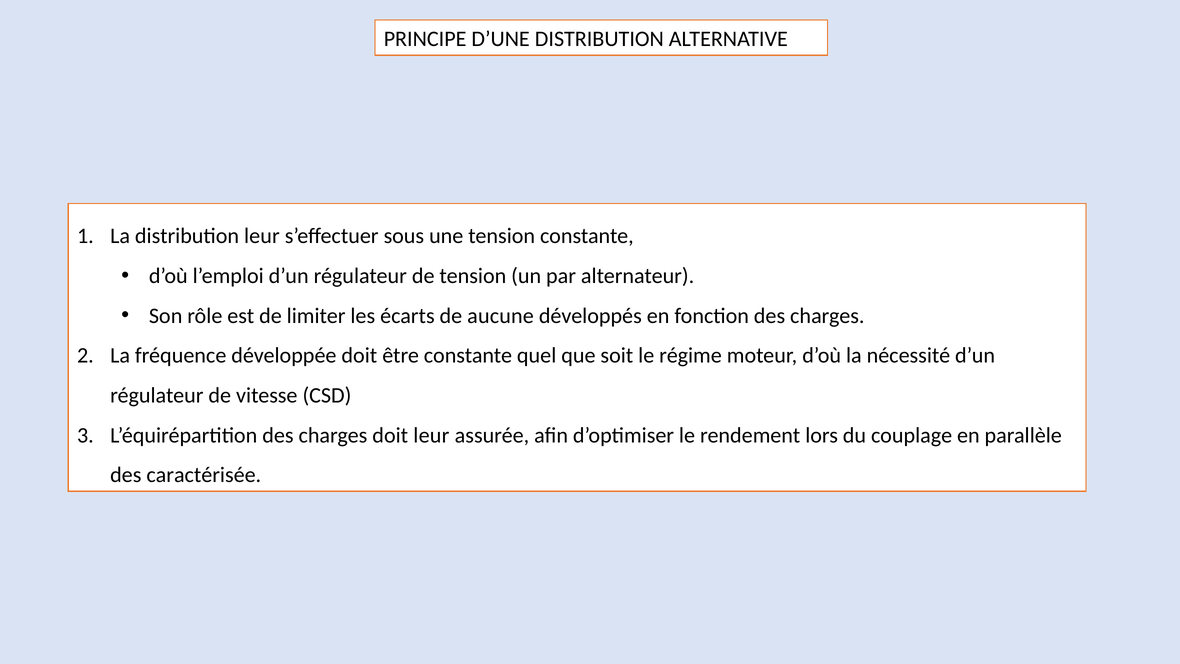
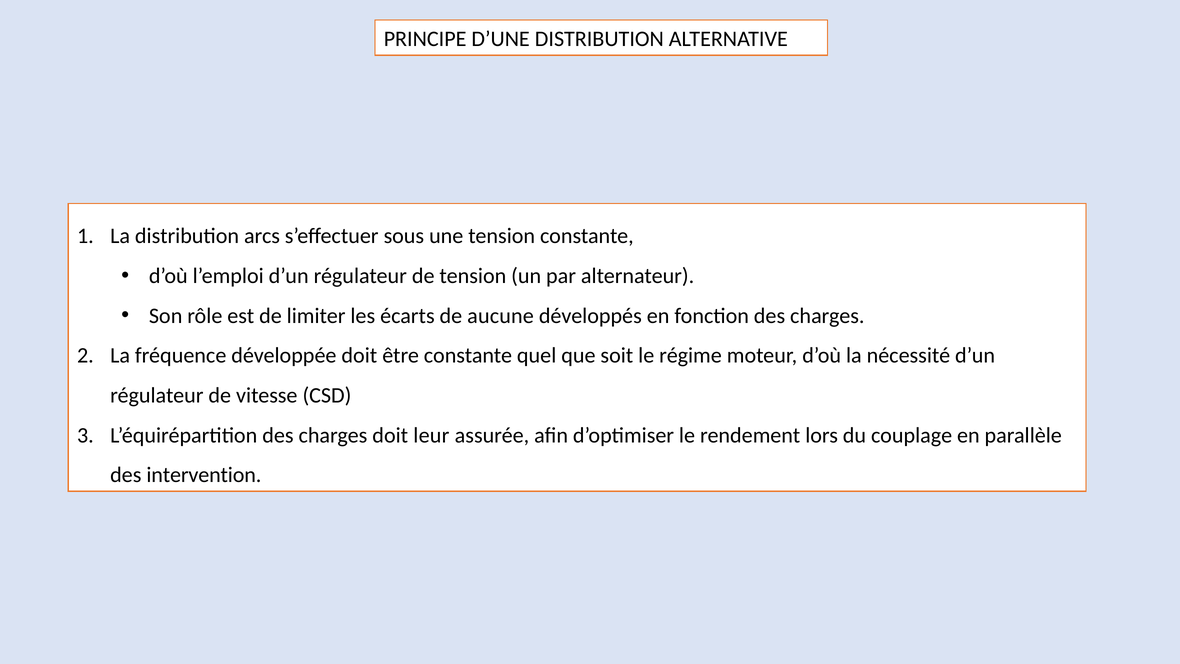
distribution leur: leur -> arcs
caractérisée: caractérisée -> intervention
